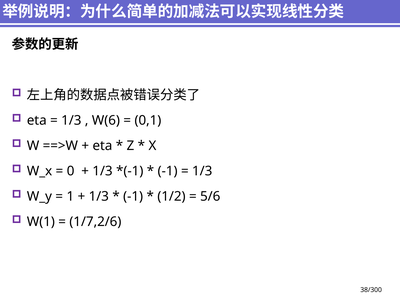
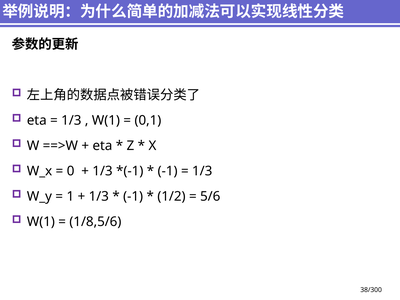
W(6 at (106, 120): W(6 -> W(1
1/7,2/6: 1/7,2/6 -> 1/8,5/6
